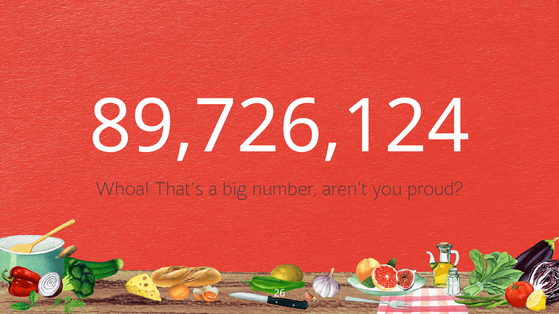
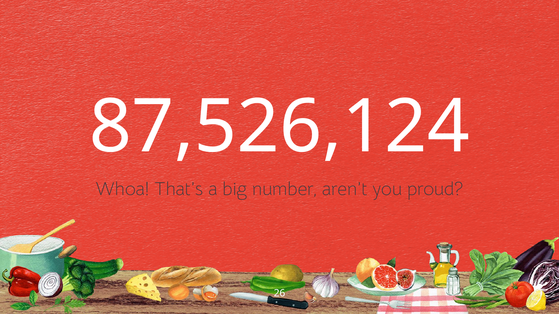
89,726,124: 89,726,124 -> 87,526,124
